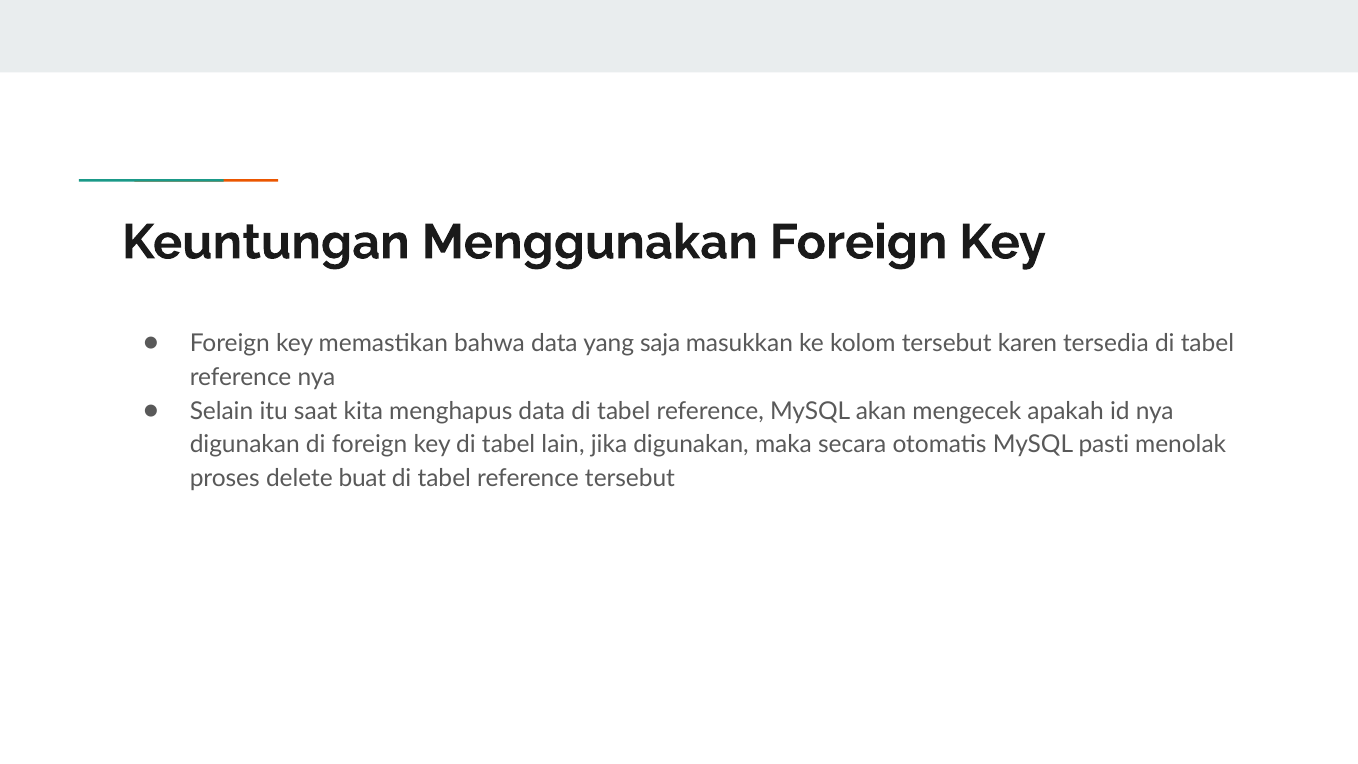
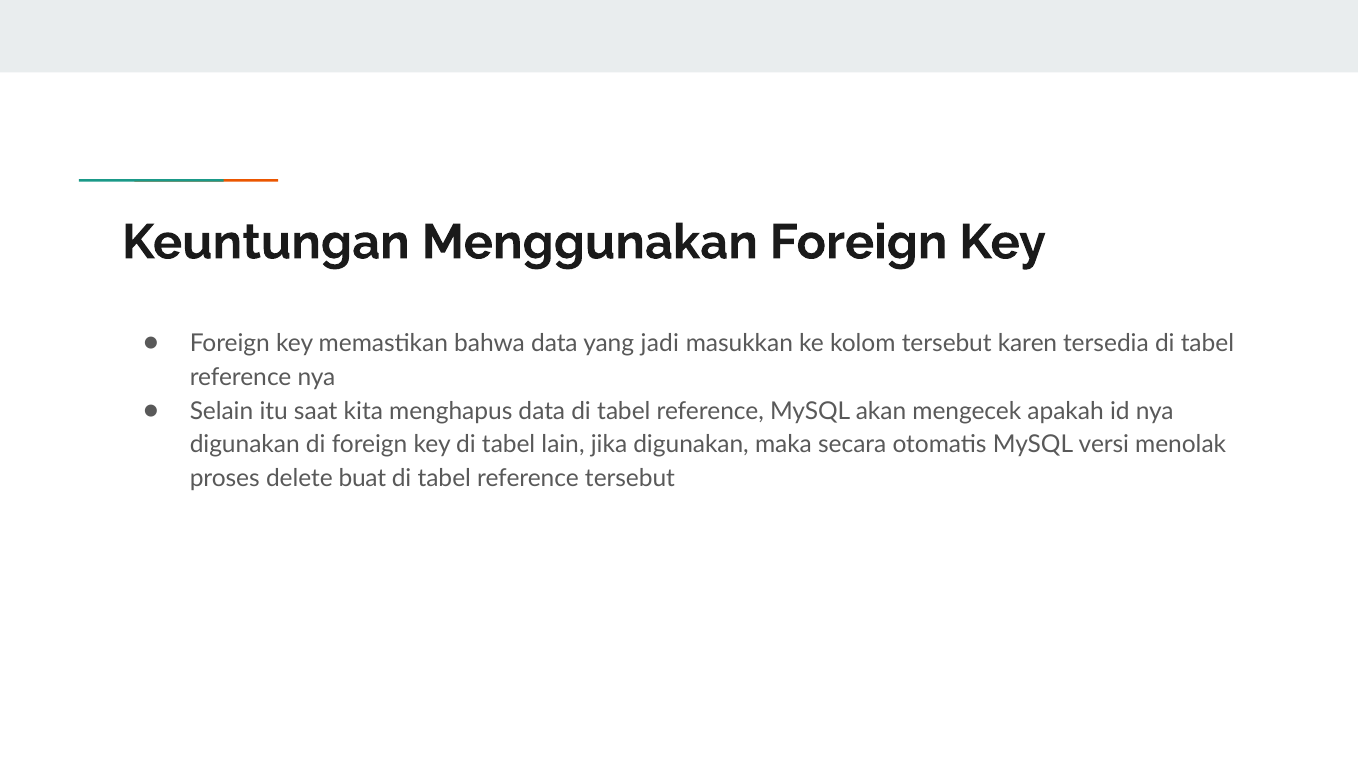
saja: saja -> jadi
pasti: pasti -> versi
